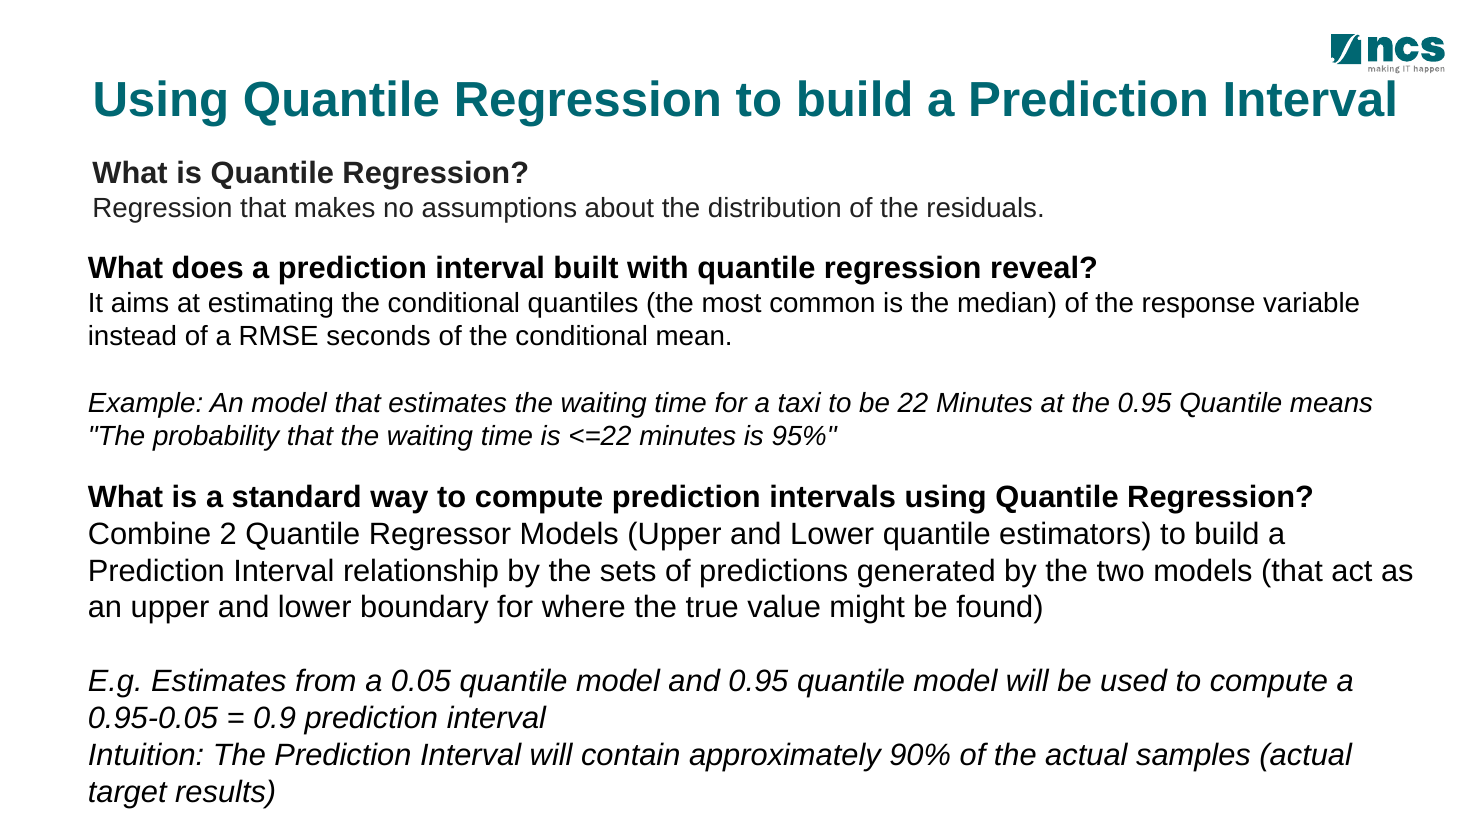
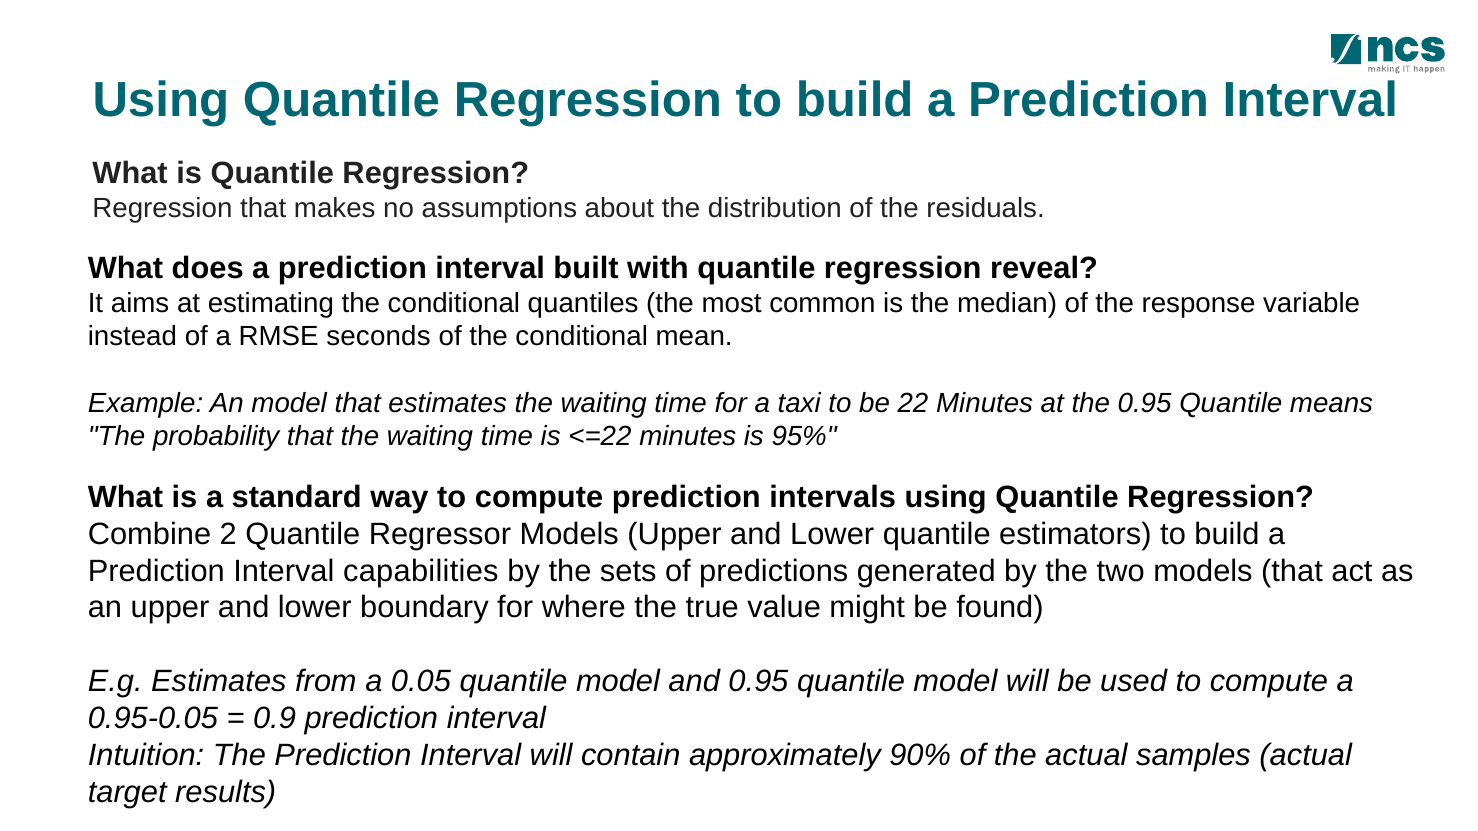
relationship: relationship -> capabilities
